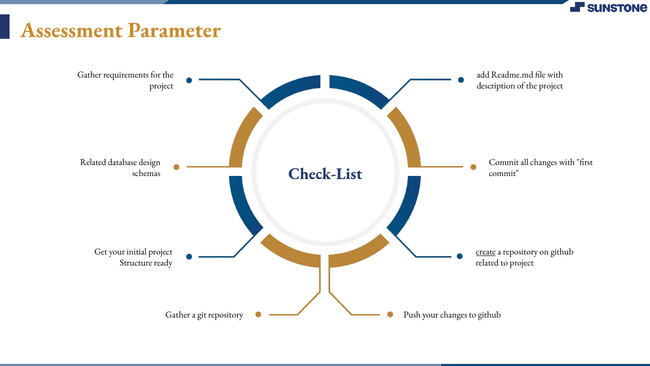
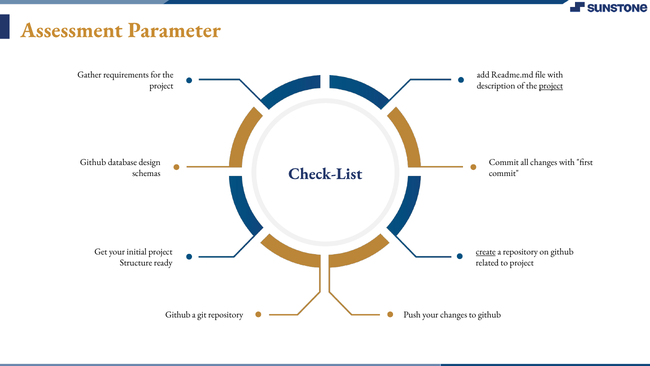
project at (551, 86) underline: none -> present
Related at (93, 162): Related -> Github
Gather at (178, 315): Gather -> Github
